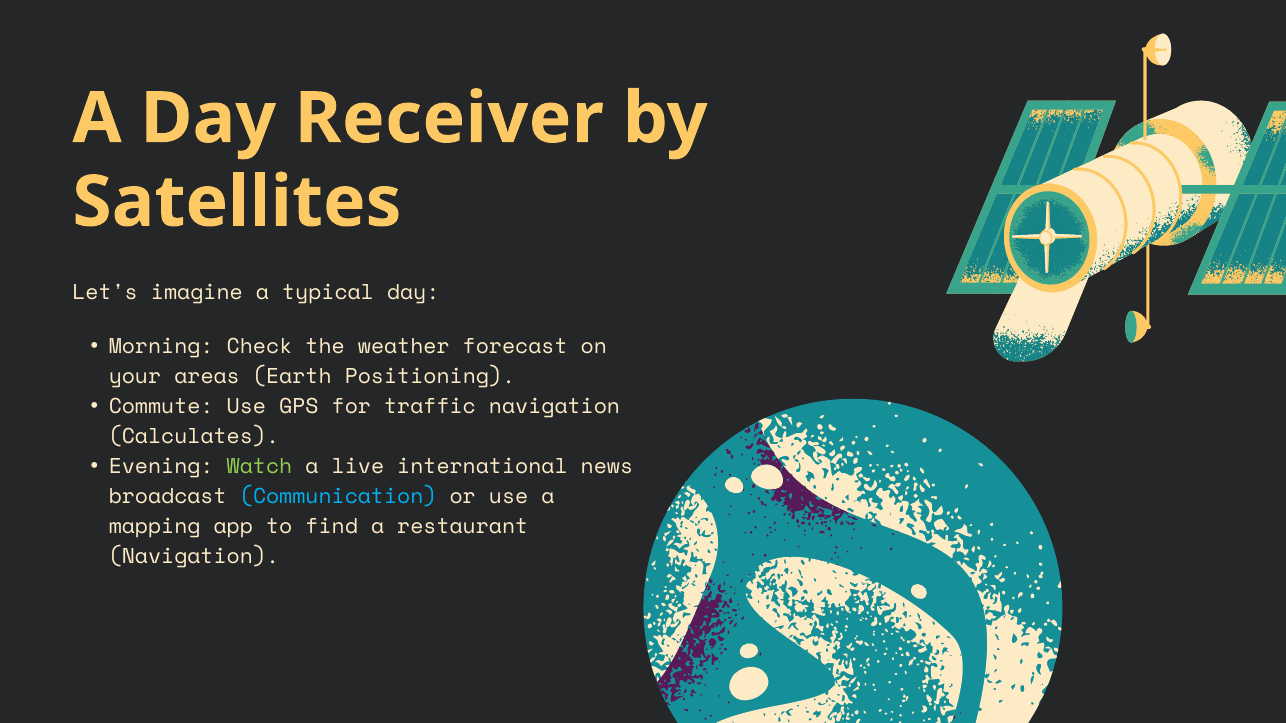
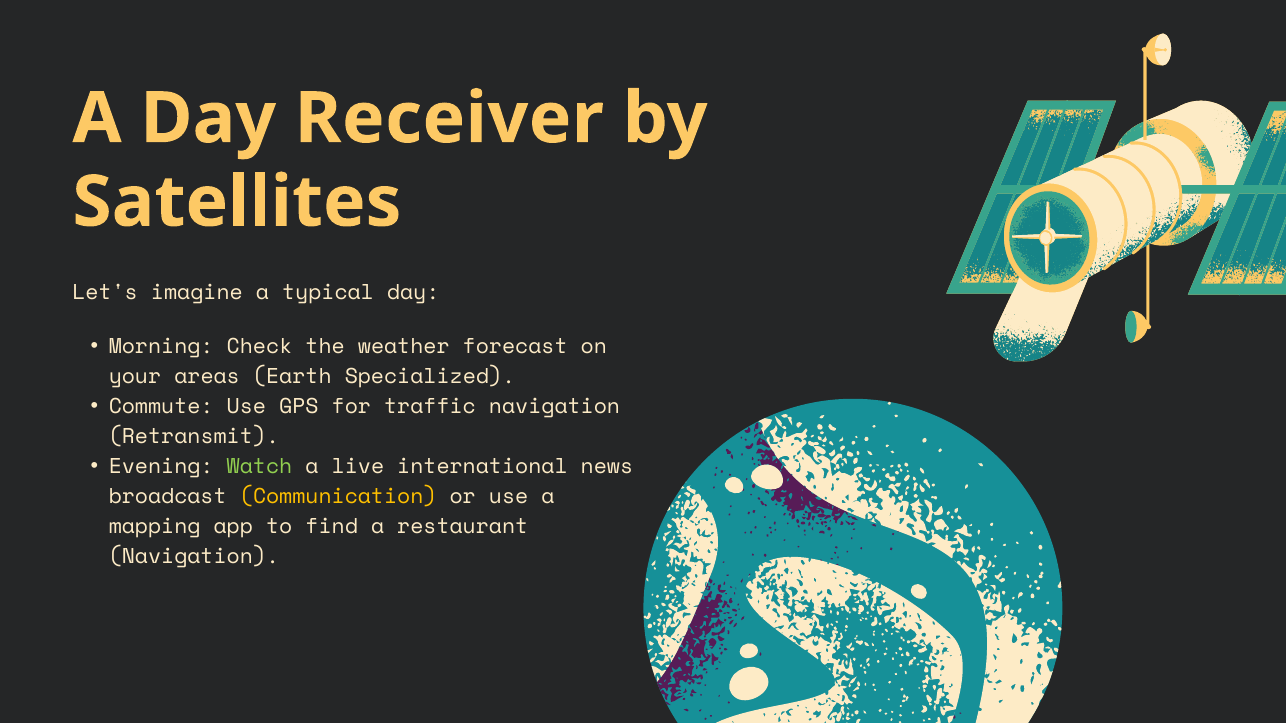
Positioning: Positioning -> Specialized
Calculates: Calculates -> Retransmit
Communication colour: light blue -> yellow
